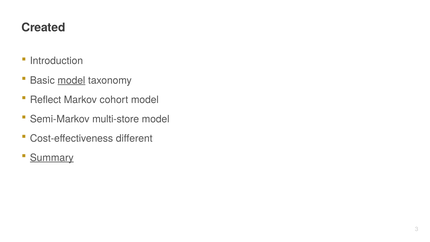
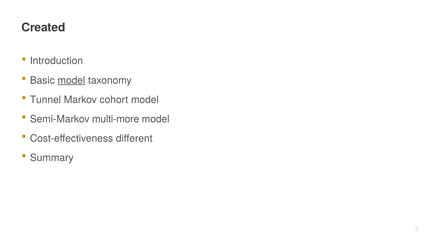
Reflect: Reflect -> Tunnel
multi-store: multi-store -> multi-more
Summary underline: present -> none
